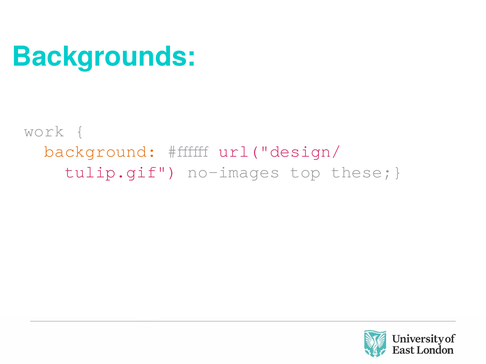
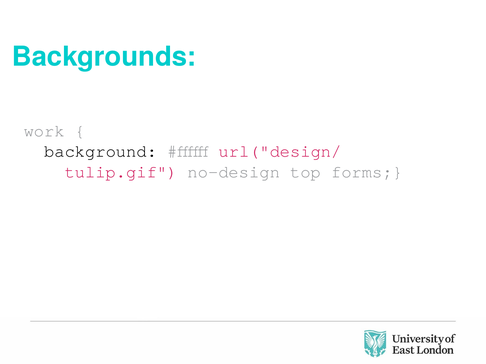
background colour: orange -> black
no-images: no-images -> no-design
these: these -> forms
